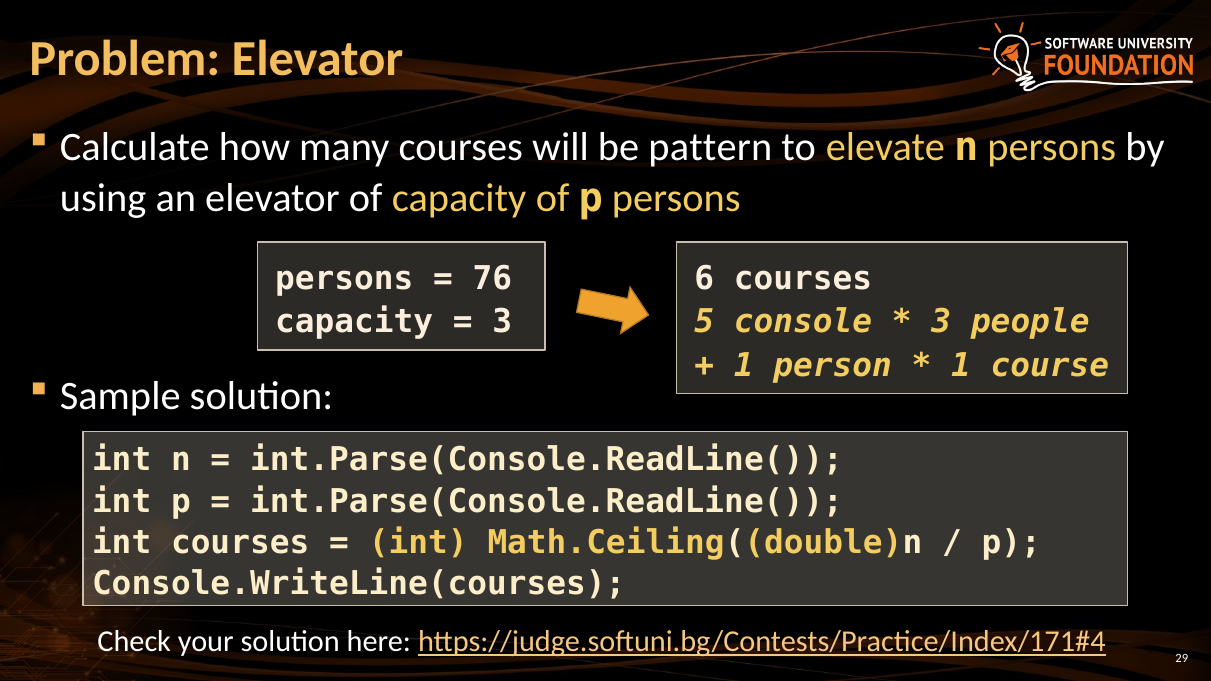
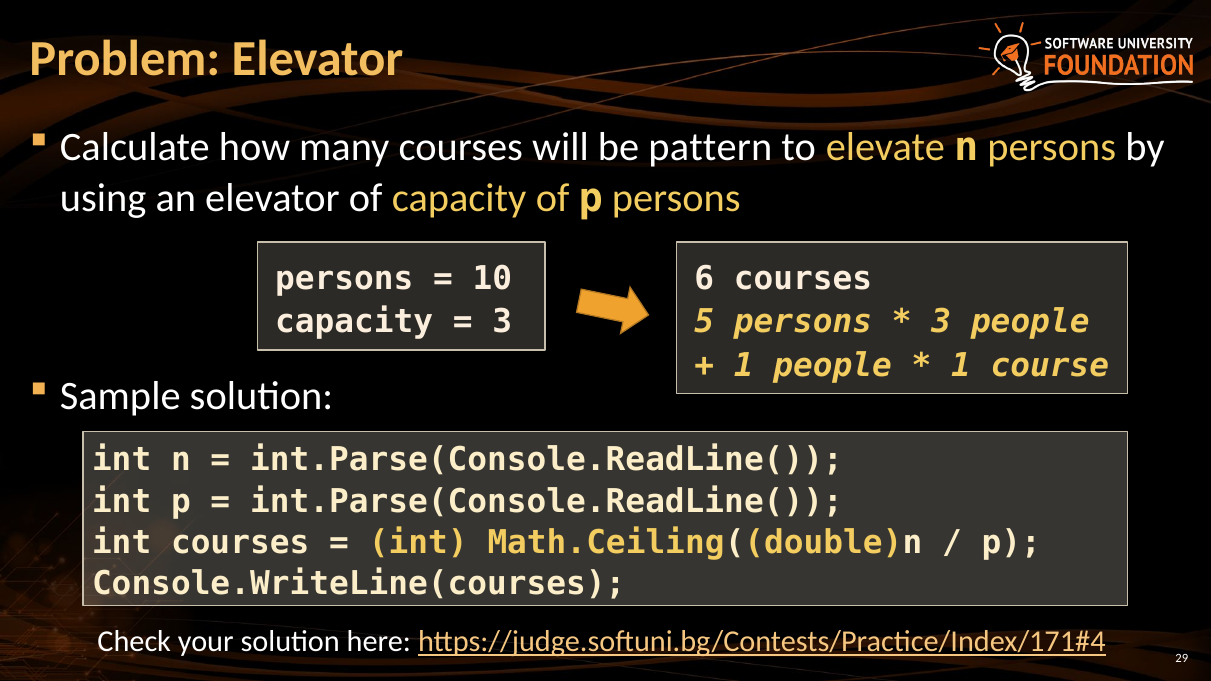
76: 76 -> 10
5 console: console -> persons
1 person: person -> people
